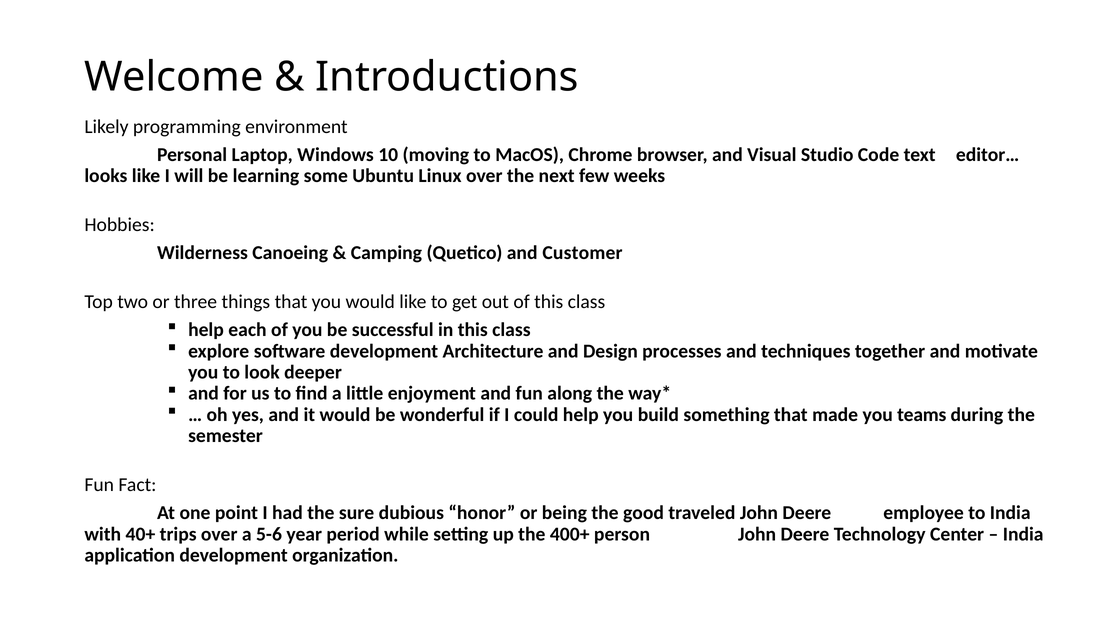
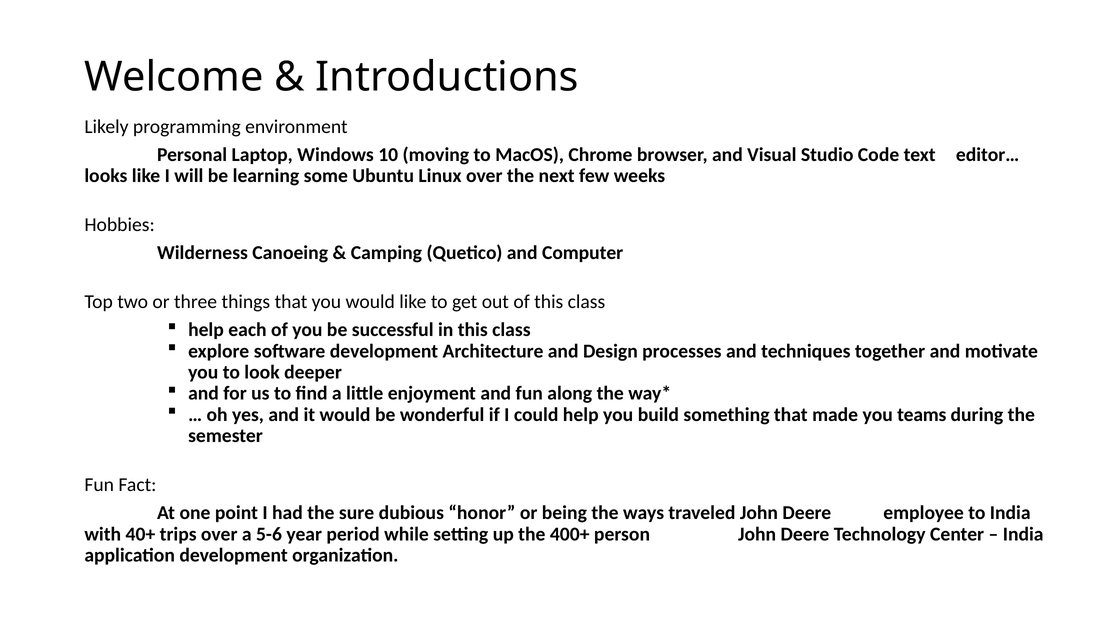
Customer: Customer -> Computer
good: good -> ways
